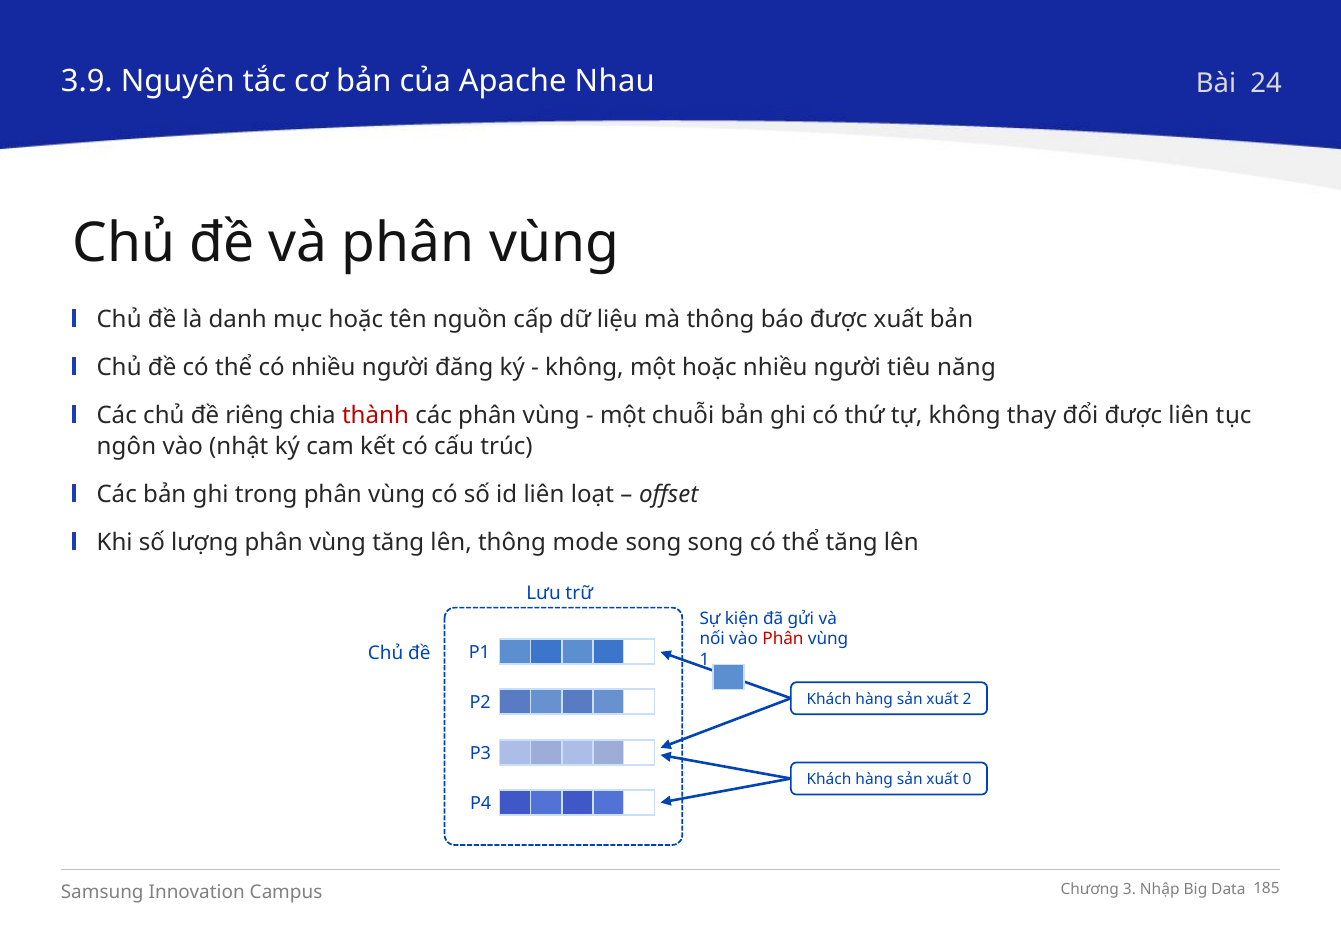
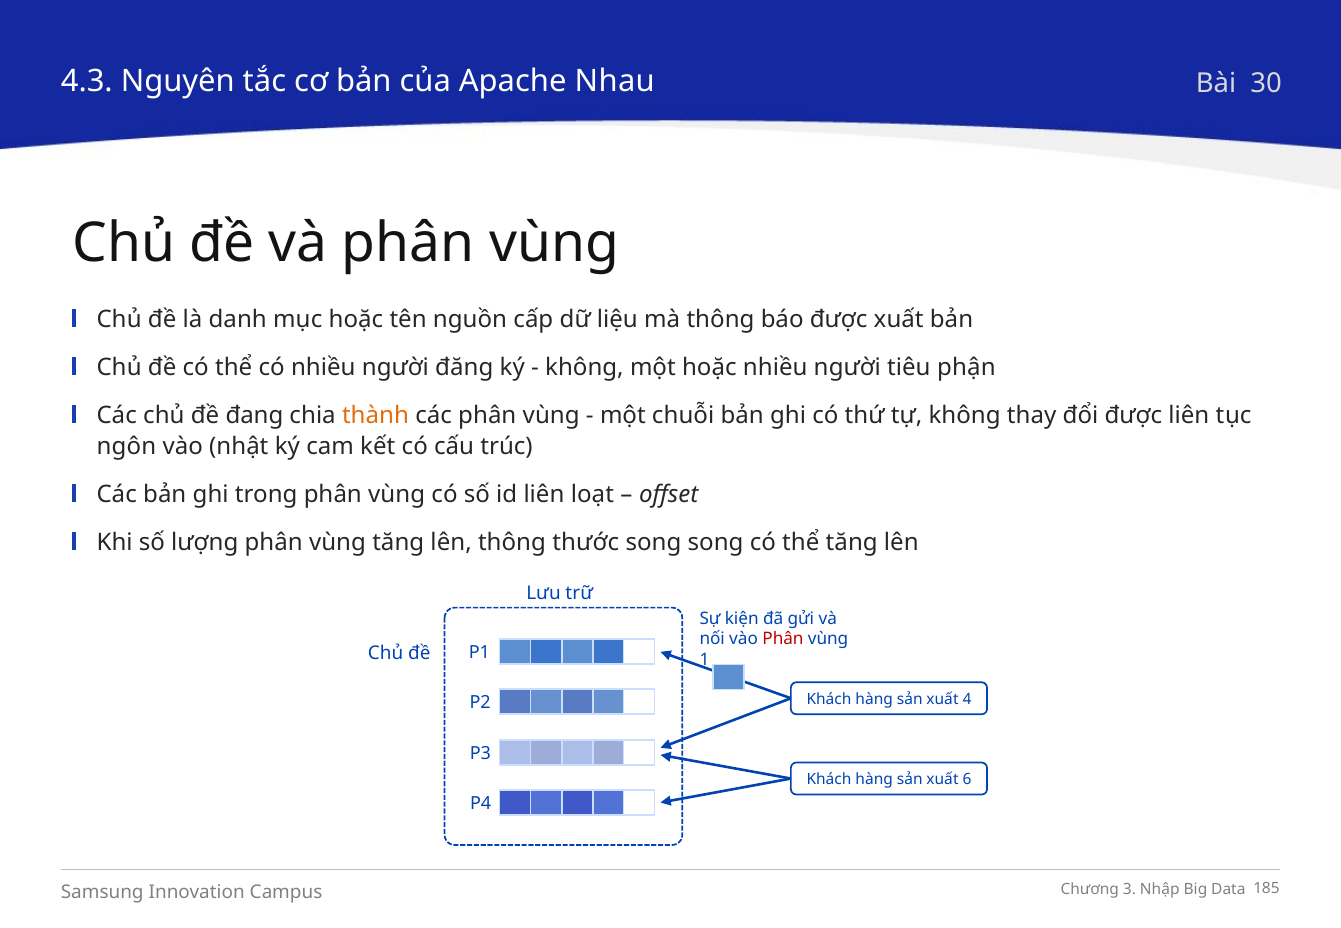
3.9: 3.9 -> 4.3
24: 24 -> 30
năng: năng -> phận
riêng: riêng -> đang
thành colour: red -> orange
mode: mode -> thước
2: 2 -> 4
0: 0 -> 6
